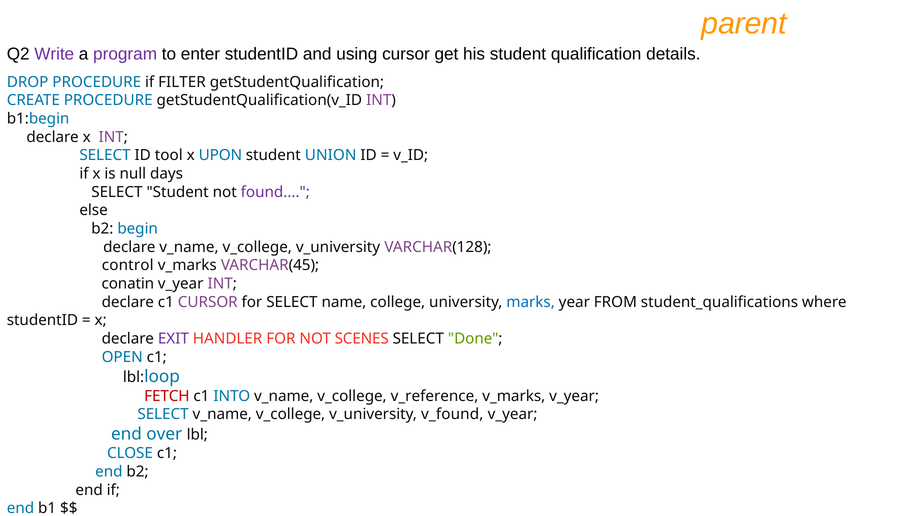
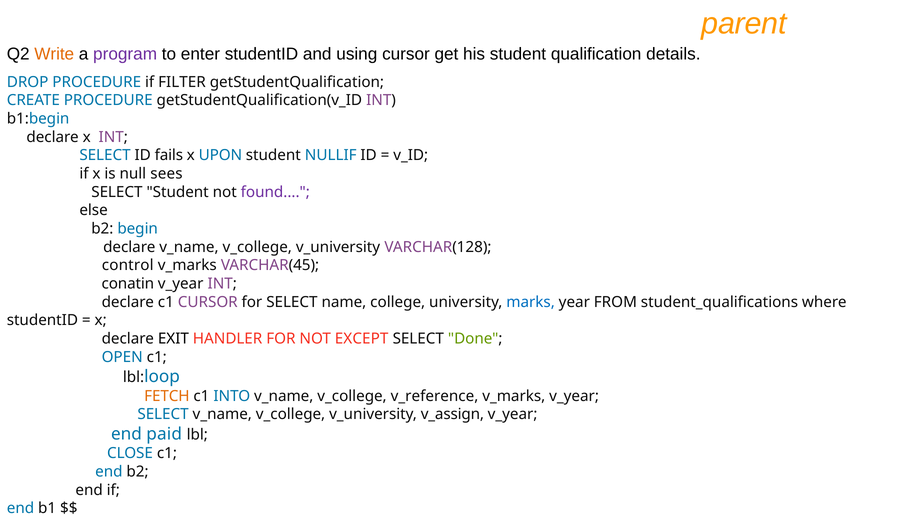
Write colour: purple -> orange
tool: tool -> fails
UNION: UNION -> NULLIF
days: days -> sees
EXIT colour: purple -> black
SCENES: SCENES -> EXCEPT
FETCH colour: red -> orange
v_found: v_found -> v_assign
over: over -> paid
